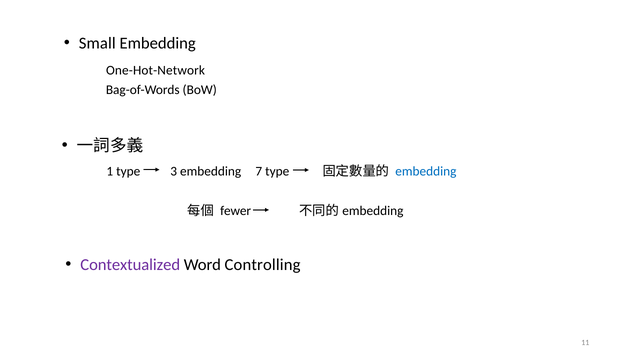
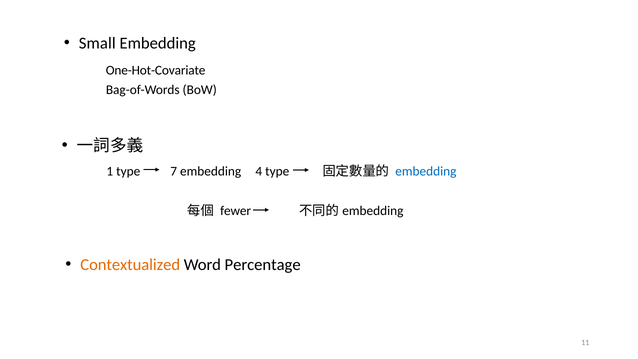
One-Hot-Network: One-Hot-Network -> One-Hot-Covariate
3: 3 -> 7
7: 7 -> 4
Contextualized colour: purple -> orange
Controlling: Controlling -> Percentage
